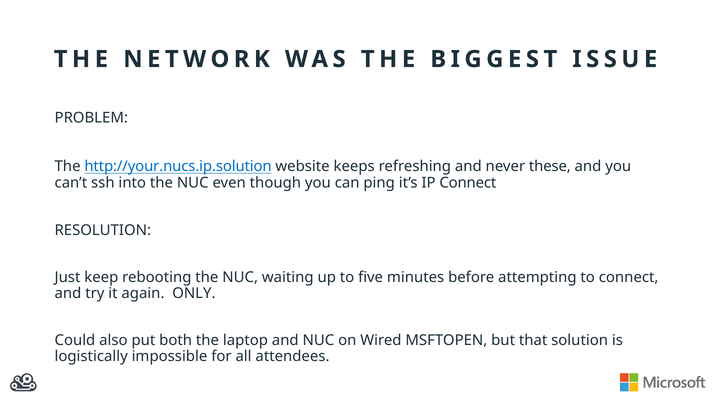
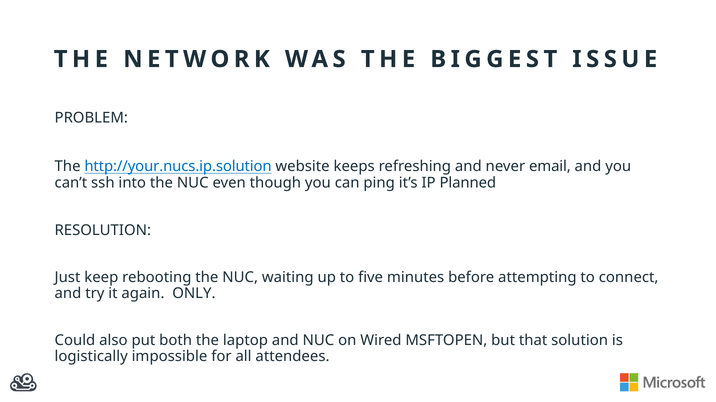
these: these -> email
IP Connect: Connect -> Planned
